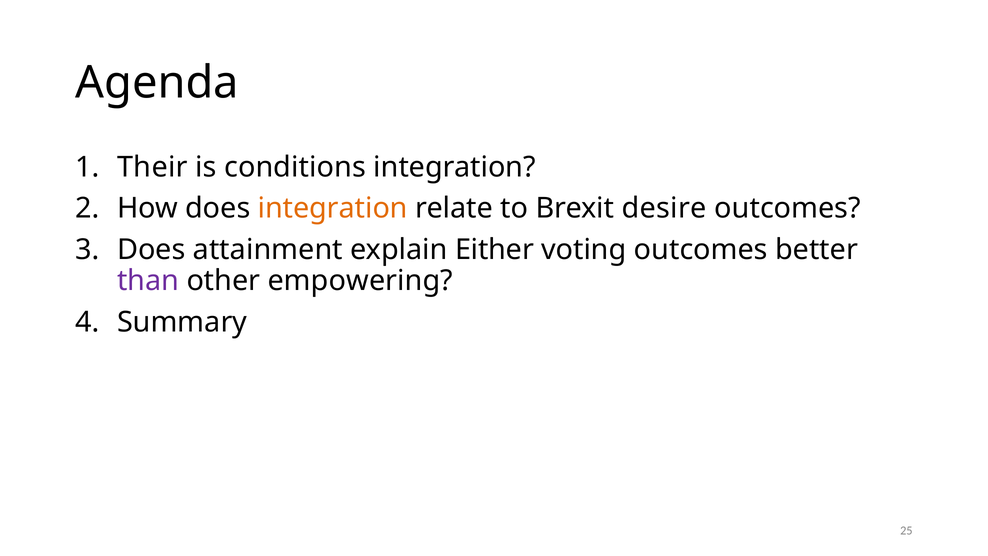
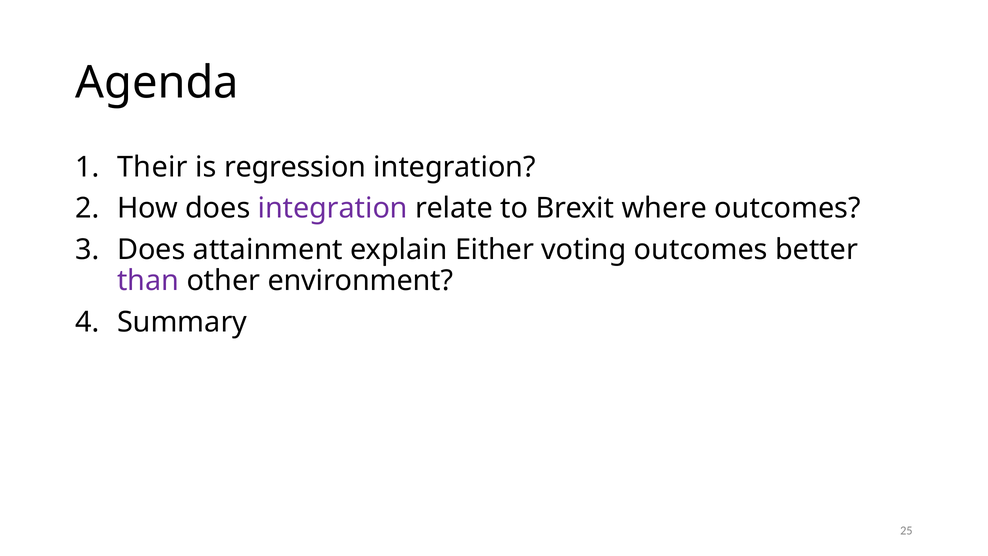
conditions: conditions -> regression
integration at (333, 208) colour: orange -> purple
desire: desire -> where
empowering: empowering -> environment
